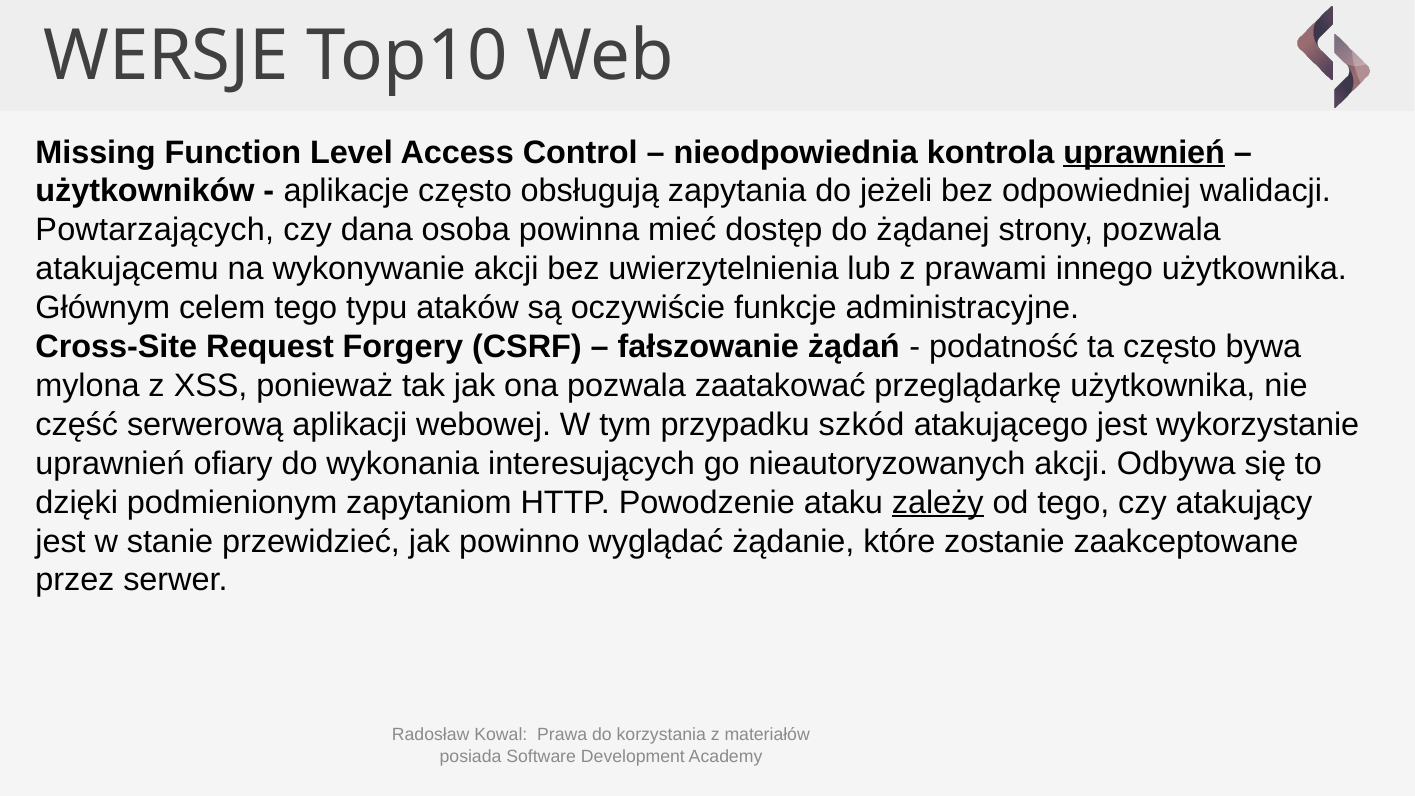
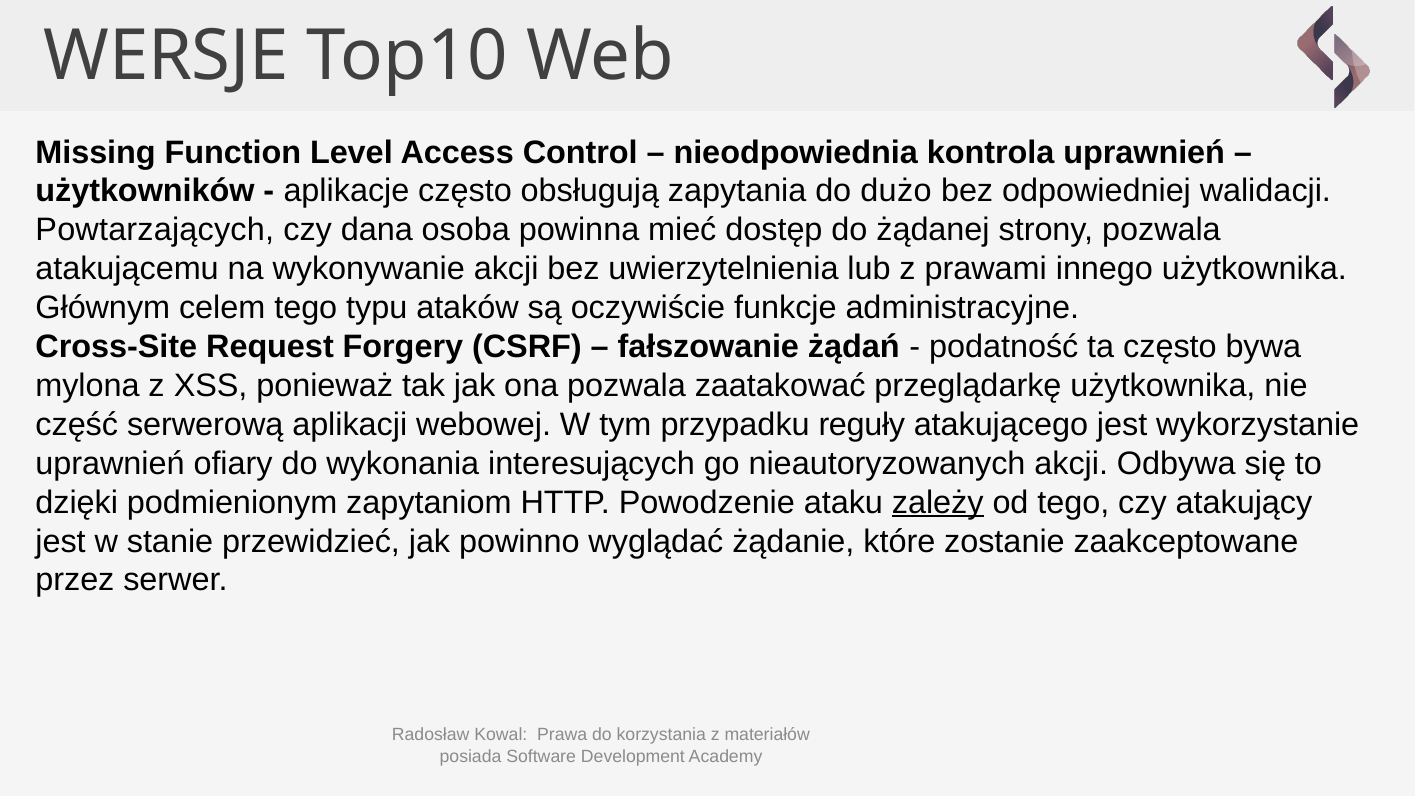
uprawnień at (1144, 152) underline: present -> none
jeżeli: jeżeli -> dużo
szkód: szkód -> reguły
